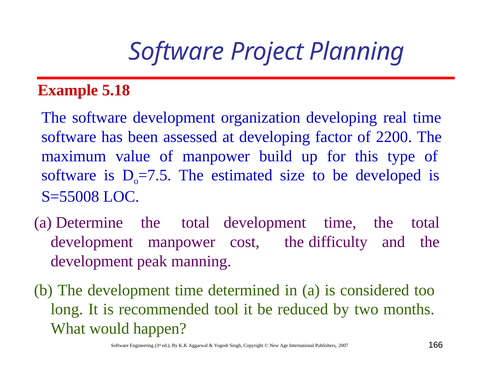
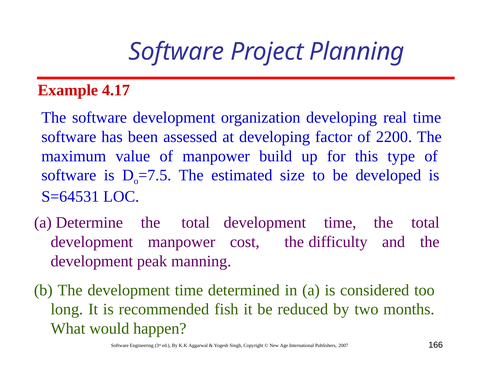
5.18: 5.18 -> 4.17
S=55008: S=55008 -> S=64531
tool: tool -> fish
